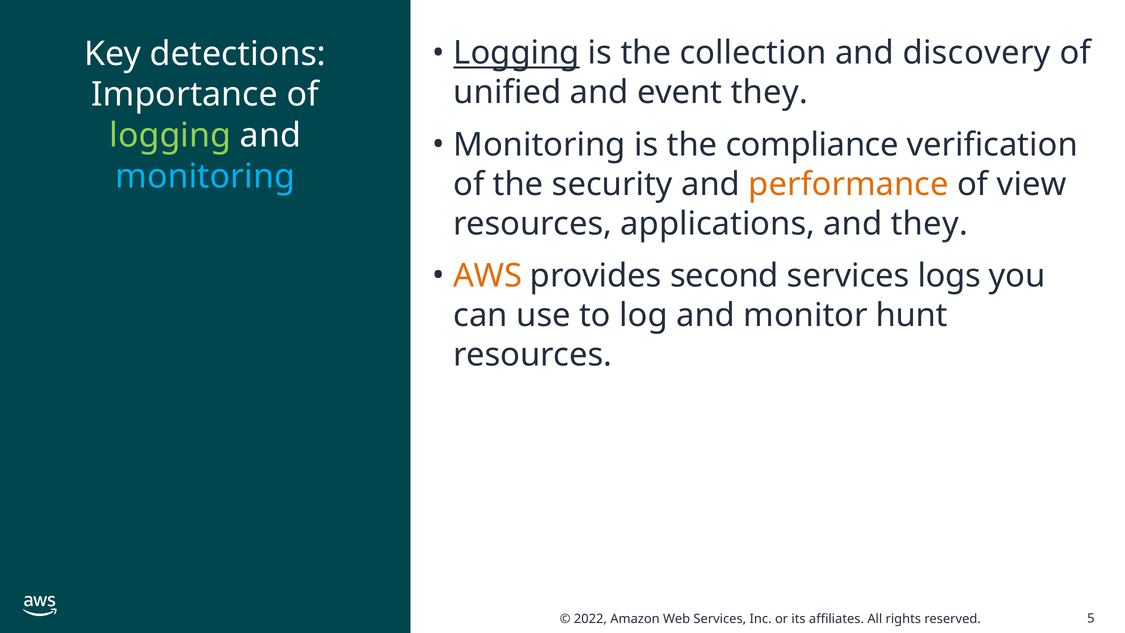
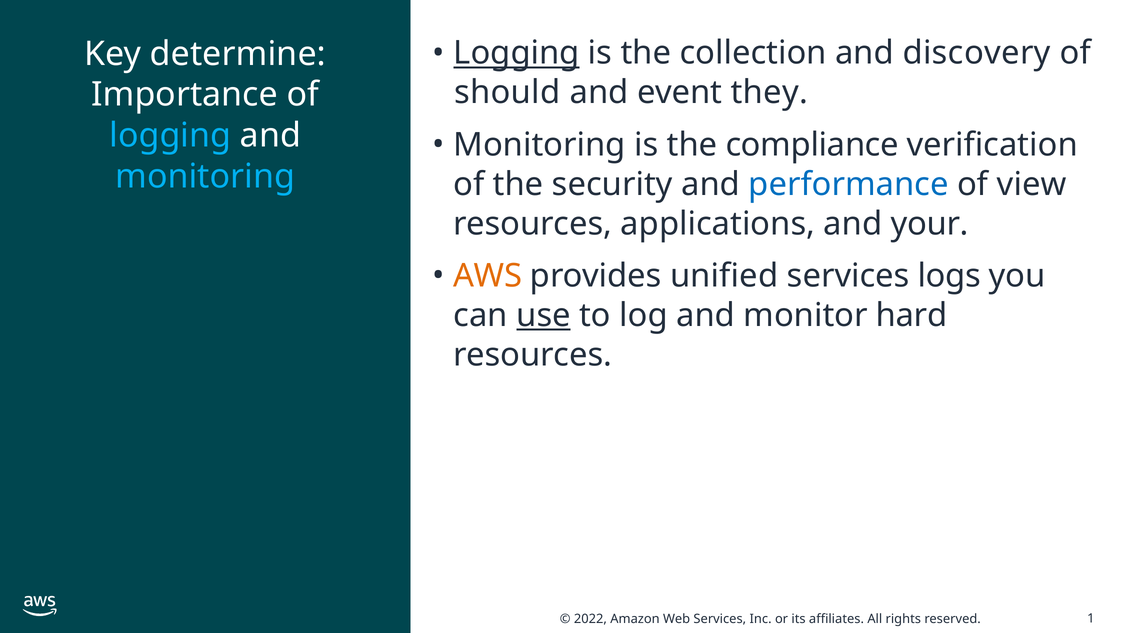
detections: detections -> determine
unified: unified -> should
logging at (170, 136) colour: light green -> light blue
performance colour: orange -> blue
and they: they -> your
second: second -> unified
use underline: none -> present
hunt: hunt -> hard
5: 5 -> 1
